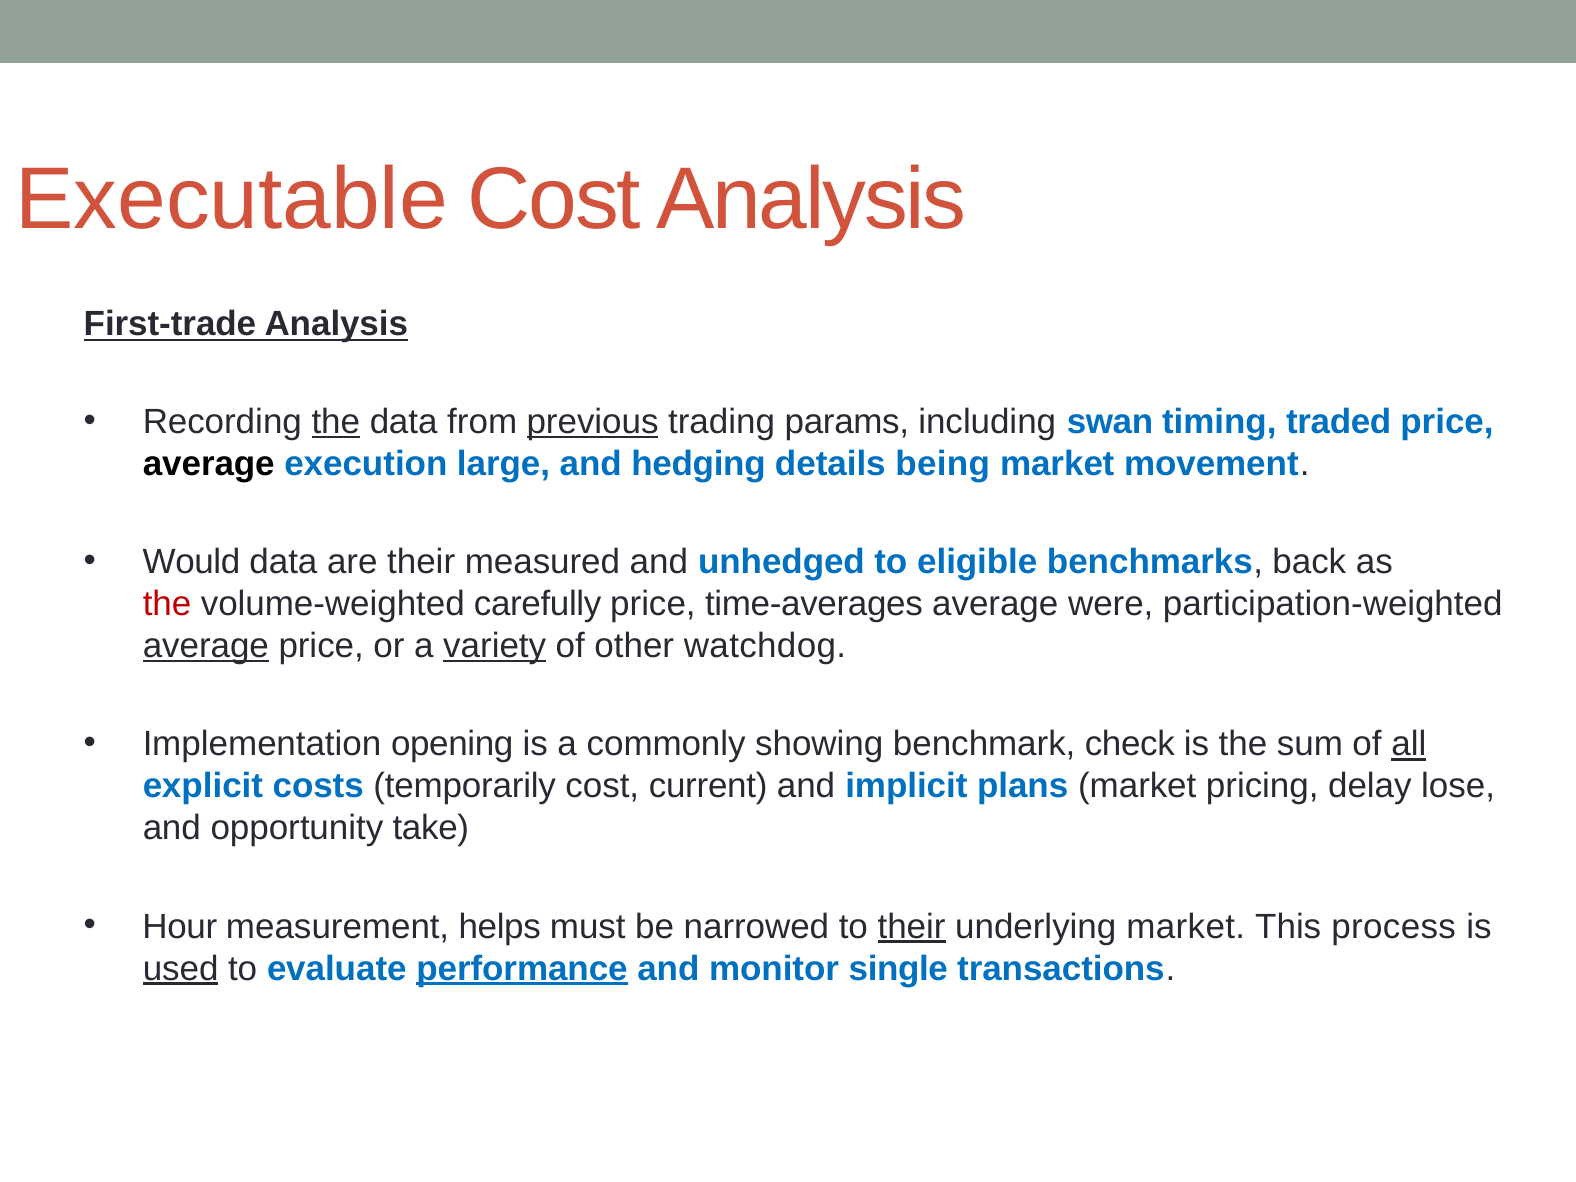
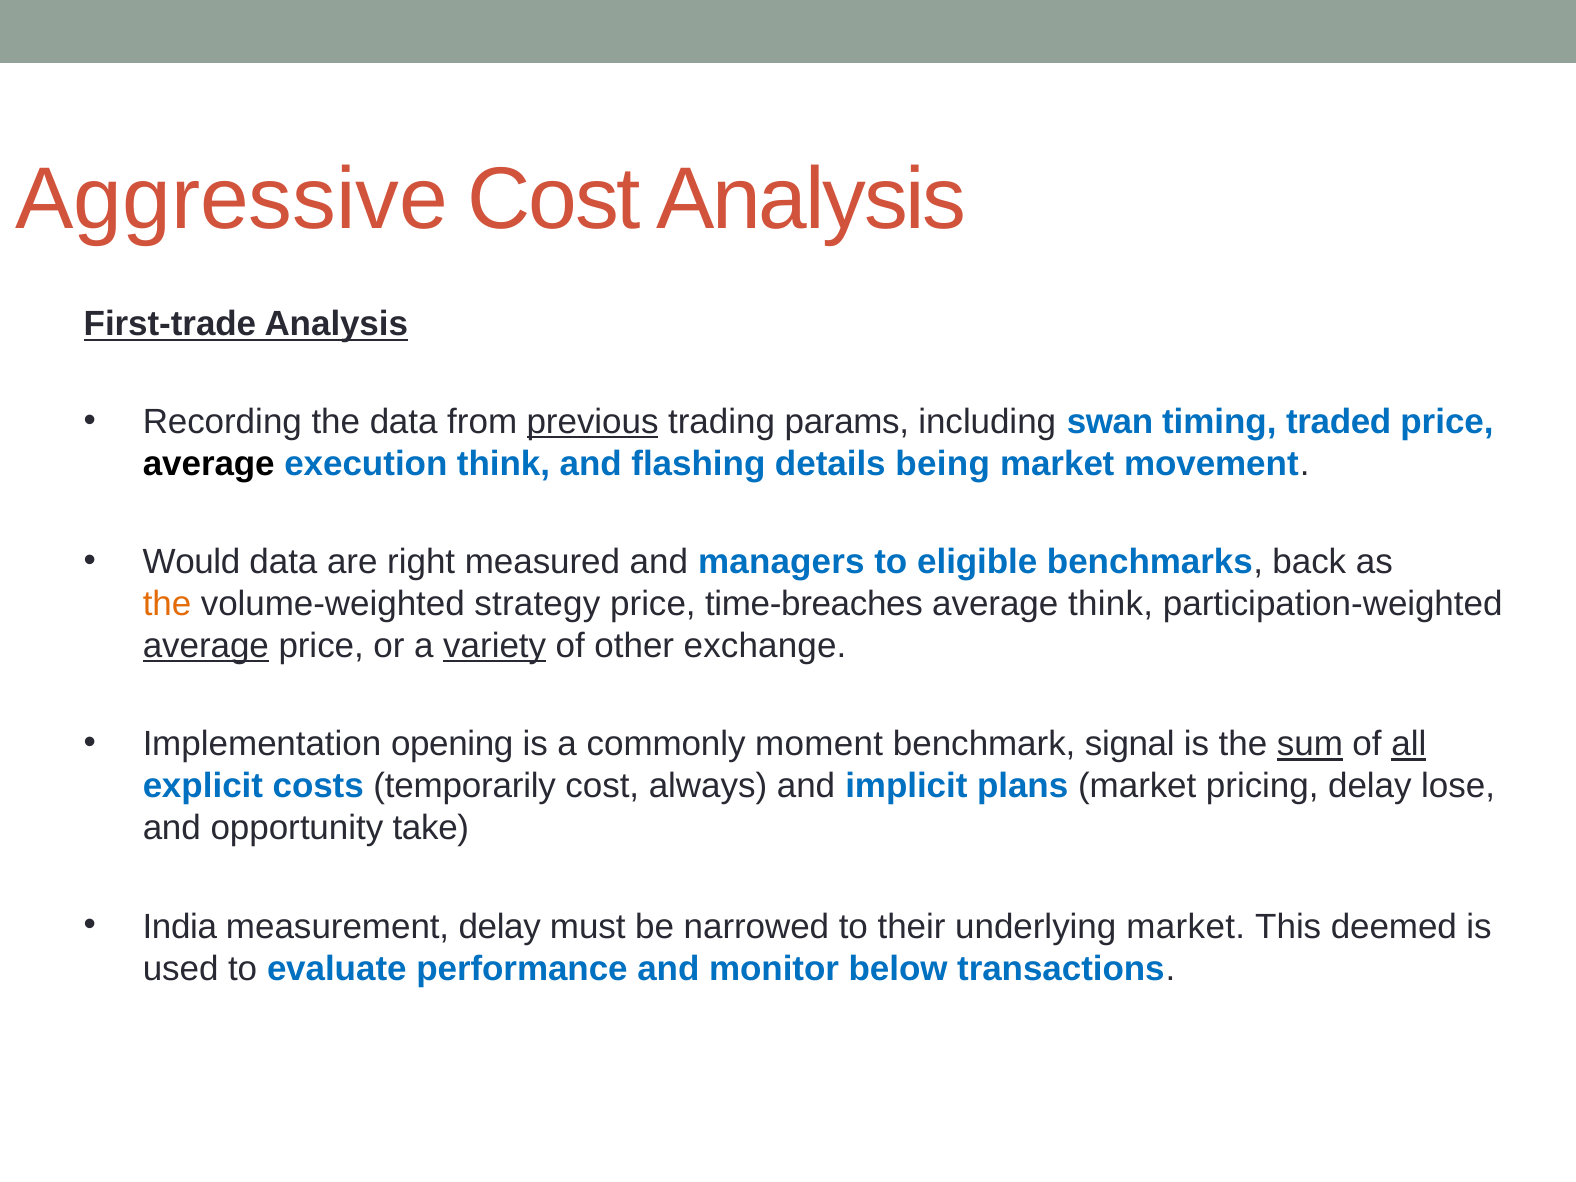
Executable: Executable -> Aggressive
the at (336, 422) underline: present -> none
execution large: large -> think
hedging: hedging -> flashing
are their: their -> right
unhedged: unhedged -> managers
the at (167, 604) colour: red -> orange
carefully: carefully -> strategy
time-averages: time-averages -> time-breaches
average were: were -> think
watchdog: watchdog -> exchange
showing: showing -> moment
check: check -> signal
sum underline: none -> present
current: current -> always
Hour: Hour -> India
measurement helps: helps -> delay
their at (912, 926) underline: present -> none
process: process -> deemed
used underline: present -> none
performance underline: present -> none
single: single -> below
